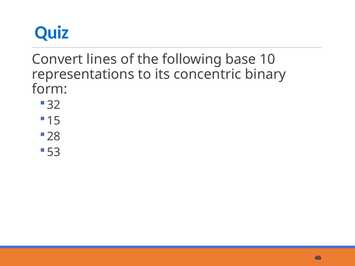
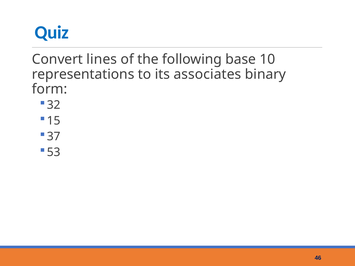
concentric: concentric -> associates
28: 28 -> 37
